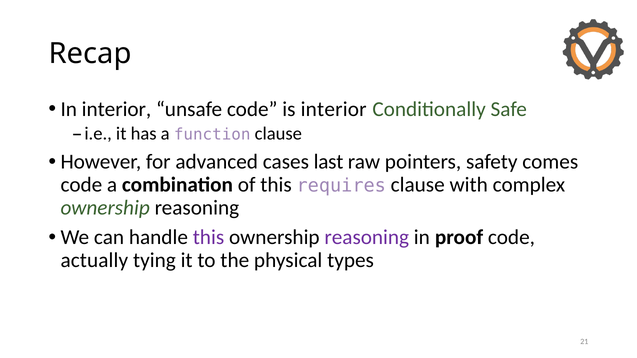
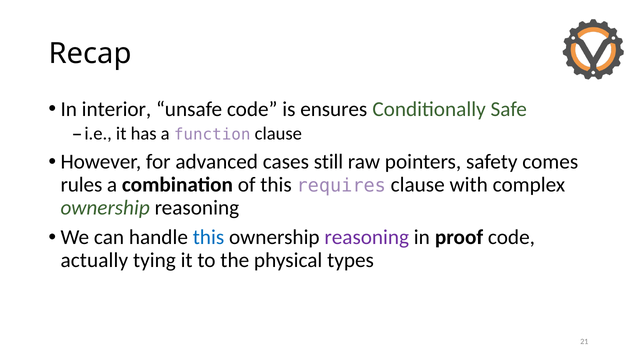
is interior: interior -> ensures
last: last -> still
code at (81, 185): code -> rules
this at (208, 238) colour: purple -> blue
